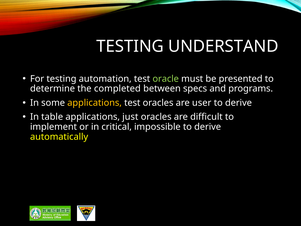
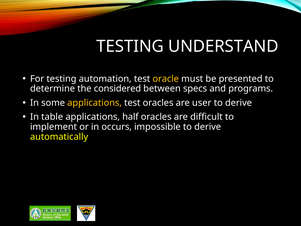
oracle colour: light green -> yellow
completed: completed -> considered
just: just -> half
critical: critical -> occurs
